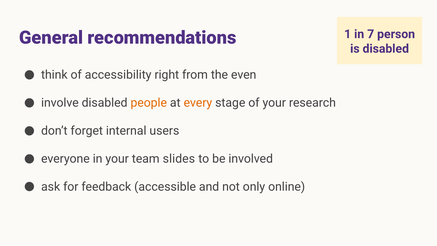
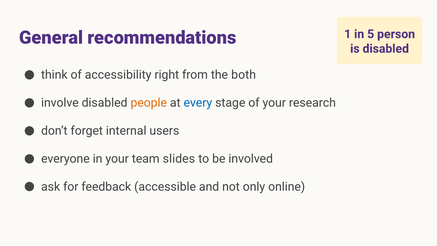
7: 7 -> 5
even: even -> both
every colour: orange -> blue
